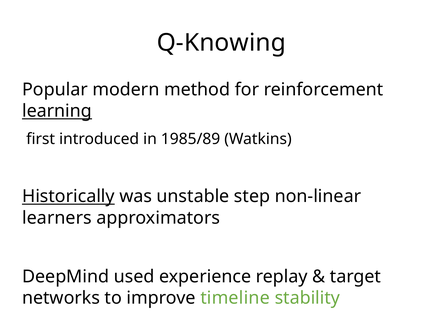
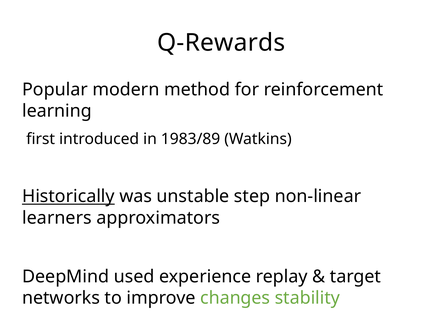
Q-Knowing: Q-Knowing -> Q-Rewards
learning underline: present -> none
1985/89: 1985/89 -> 1983/89
timeline: timeline -> changes
